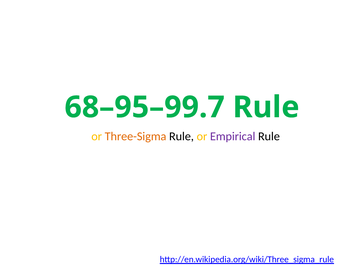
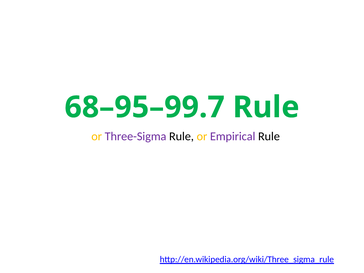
Three-Sigma colour: orange -> purple
